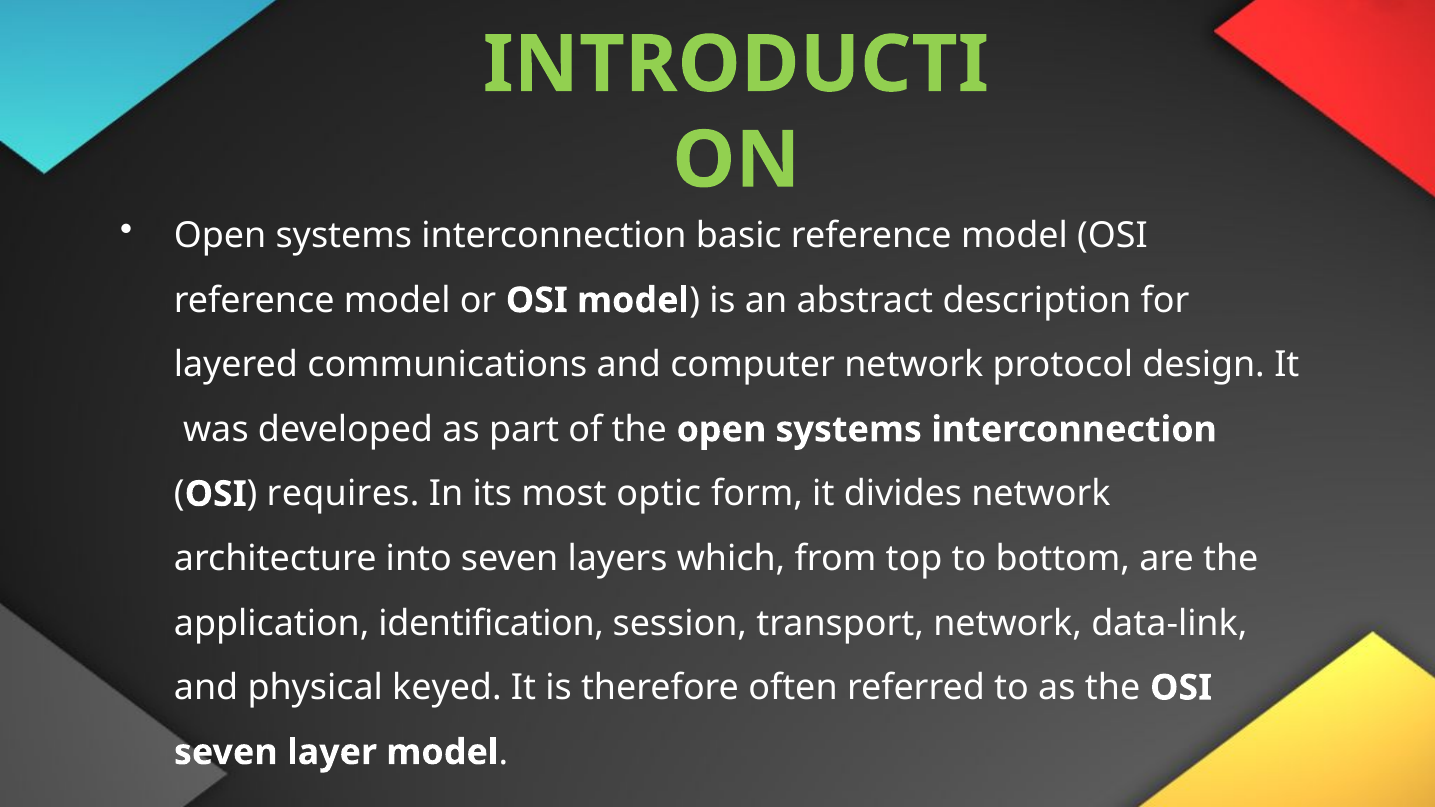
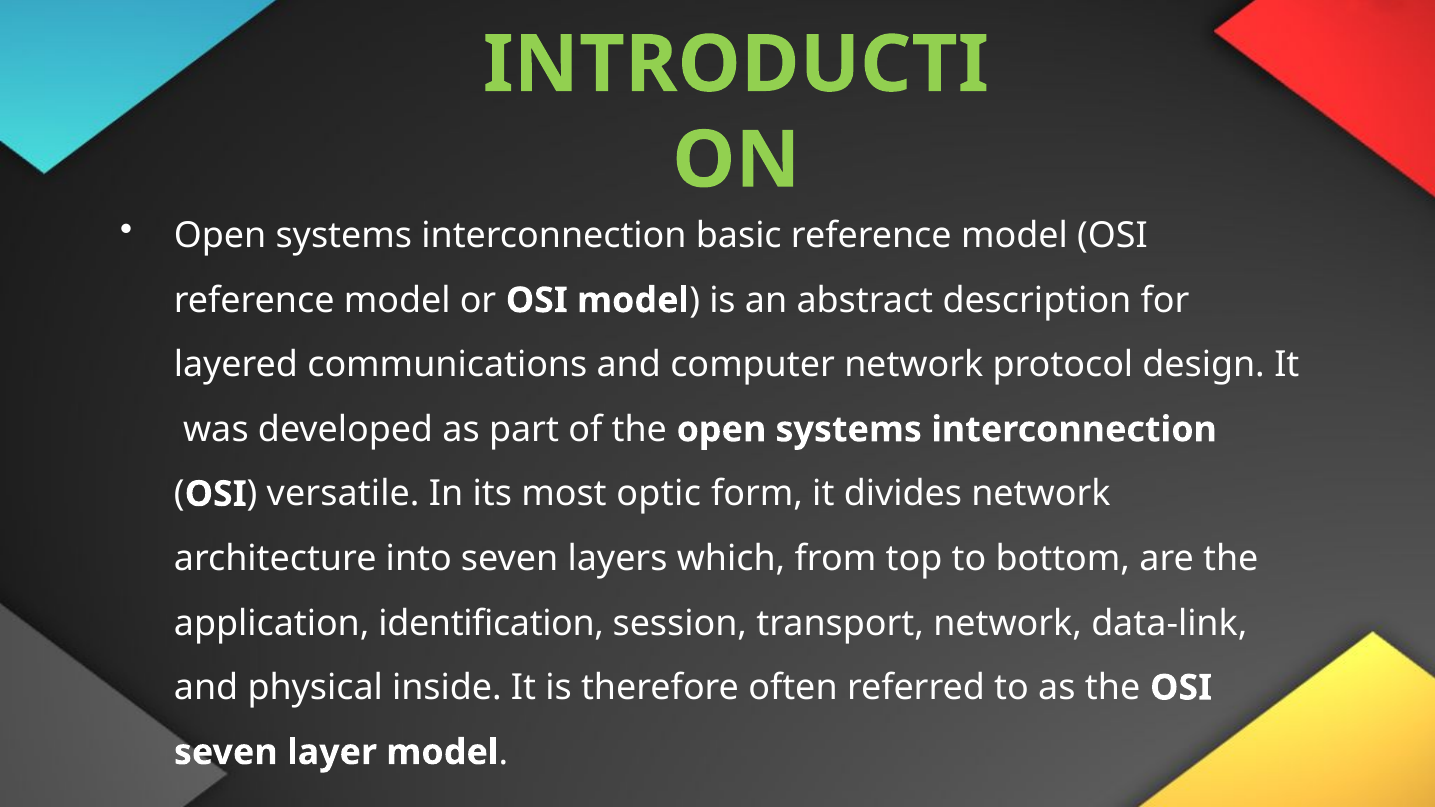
requires: requires -> versatile
keyed: keyed -> inside
